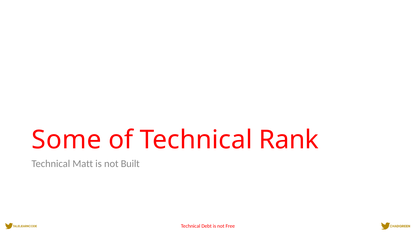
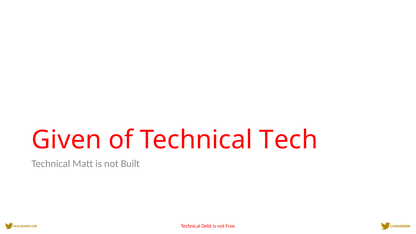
Some: Some -> Given
Rank: Rank -> Tech
